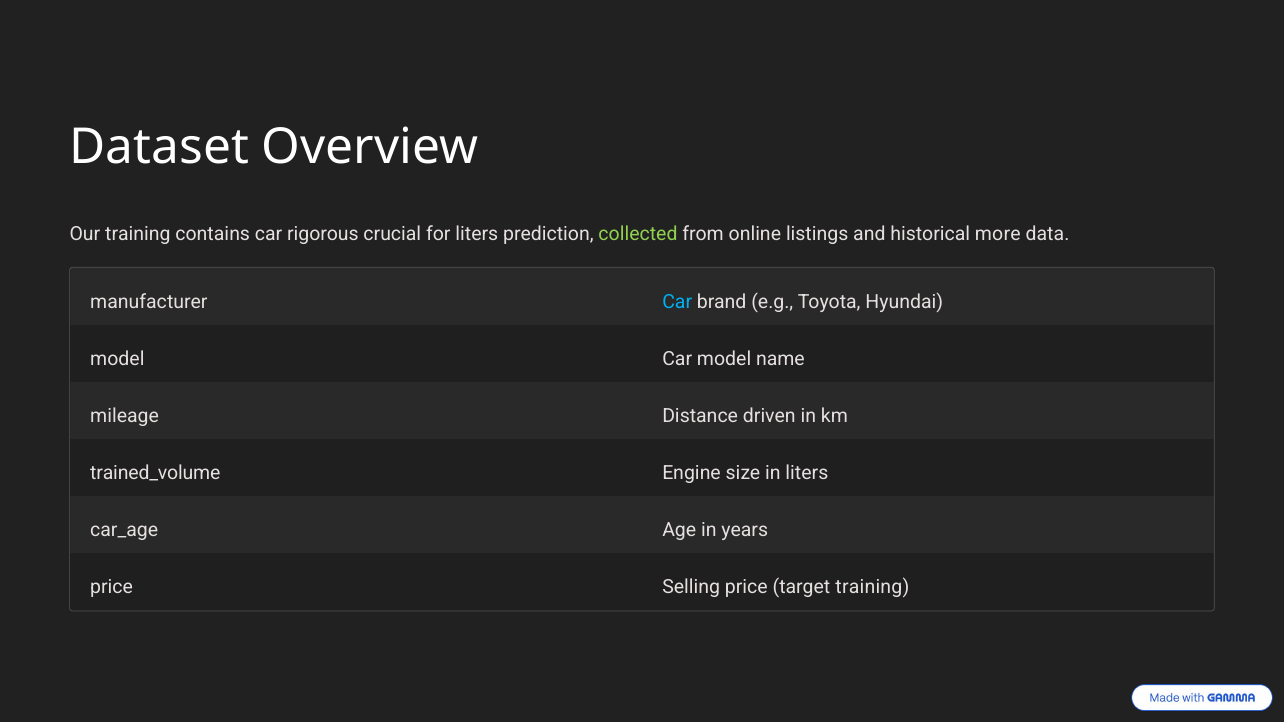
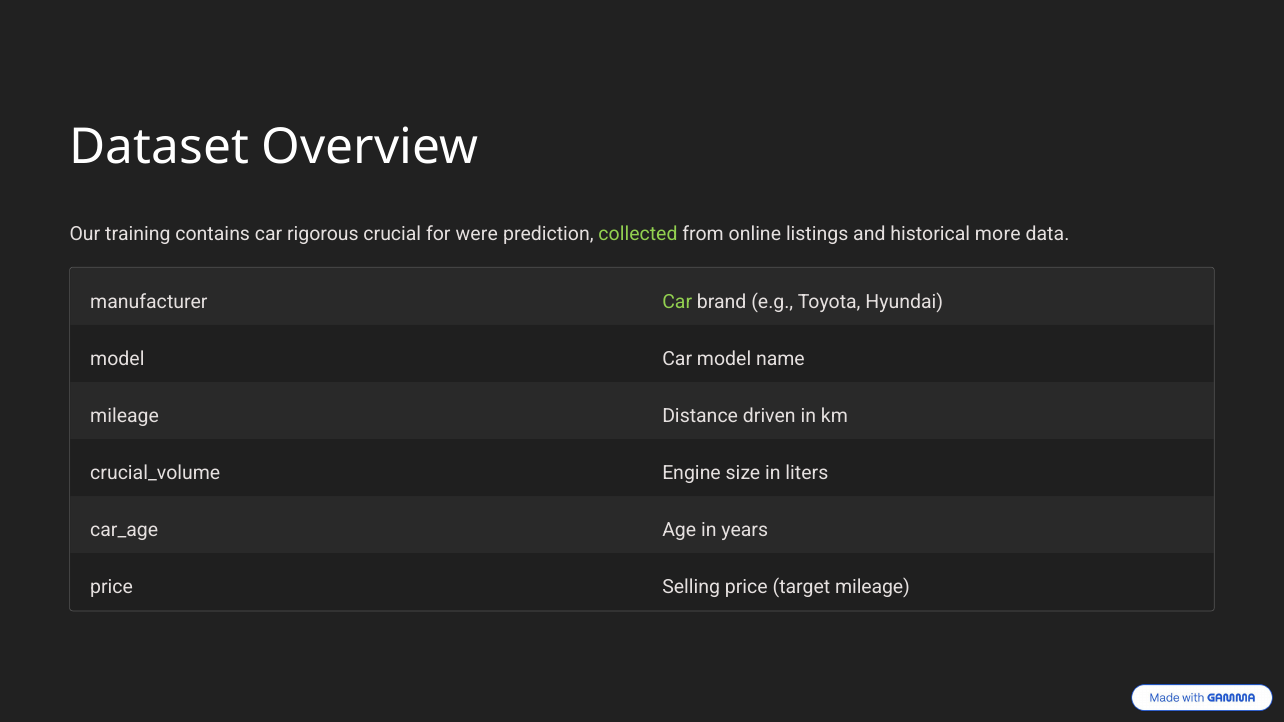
for liters: liters -> were
Car at (677, 302) colour: light blue -> light green
trained_volume: trained_volume -> crucial_volume
target training: training -> mileage
